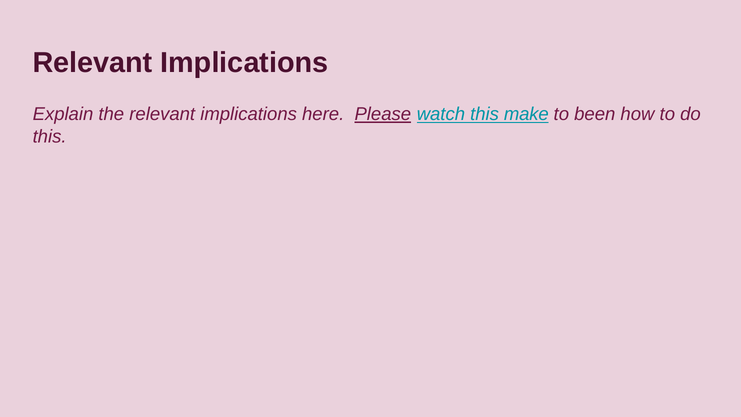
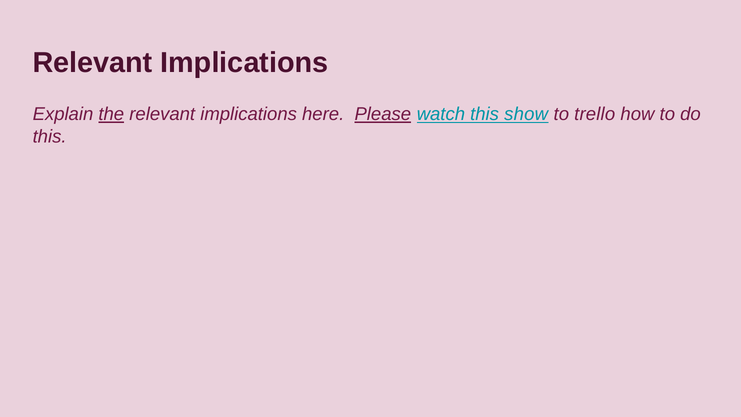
the underline: none -> present
make: make -> show
been: been -> trello
